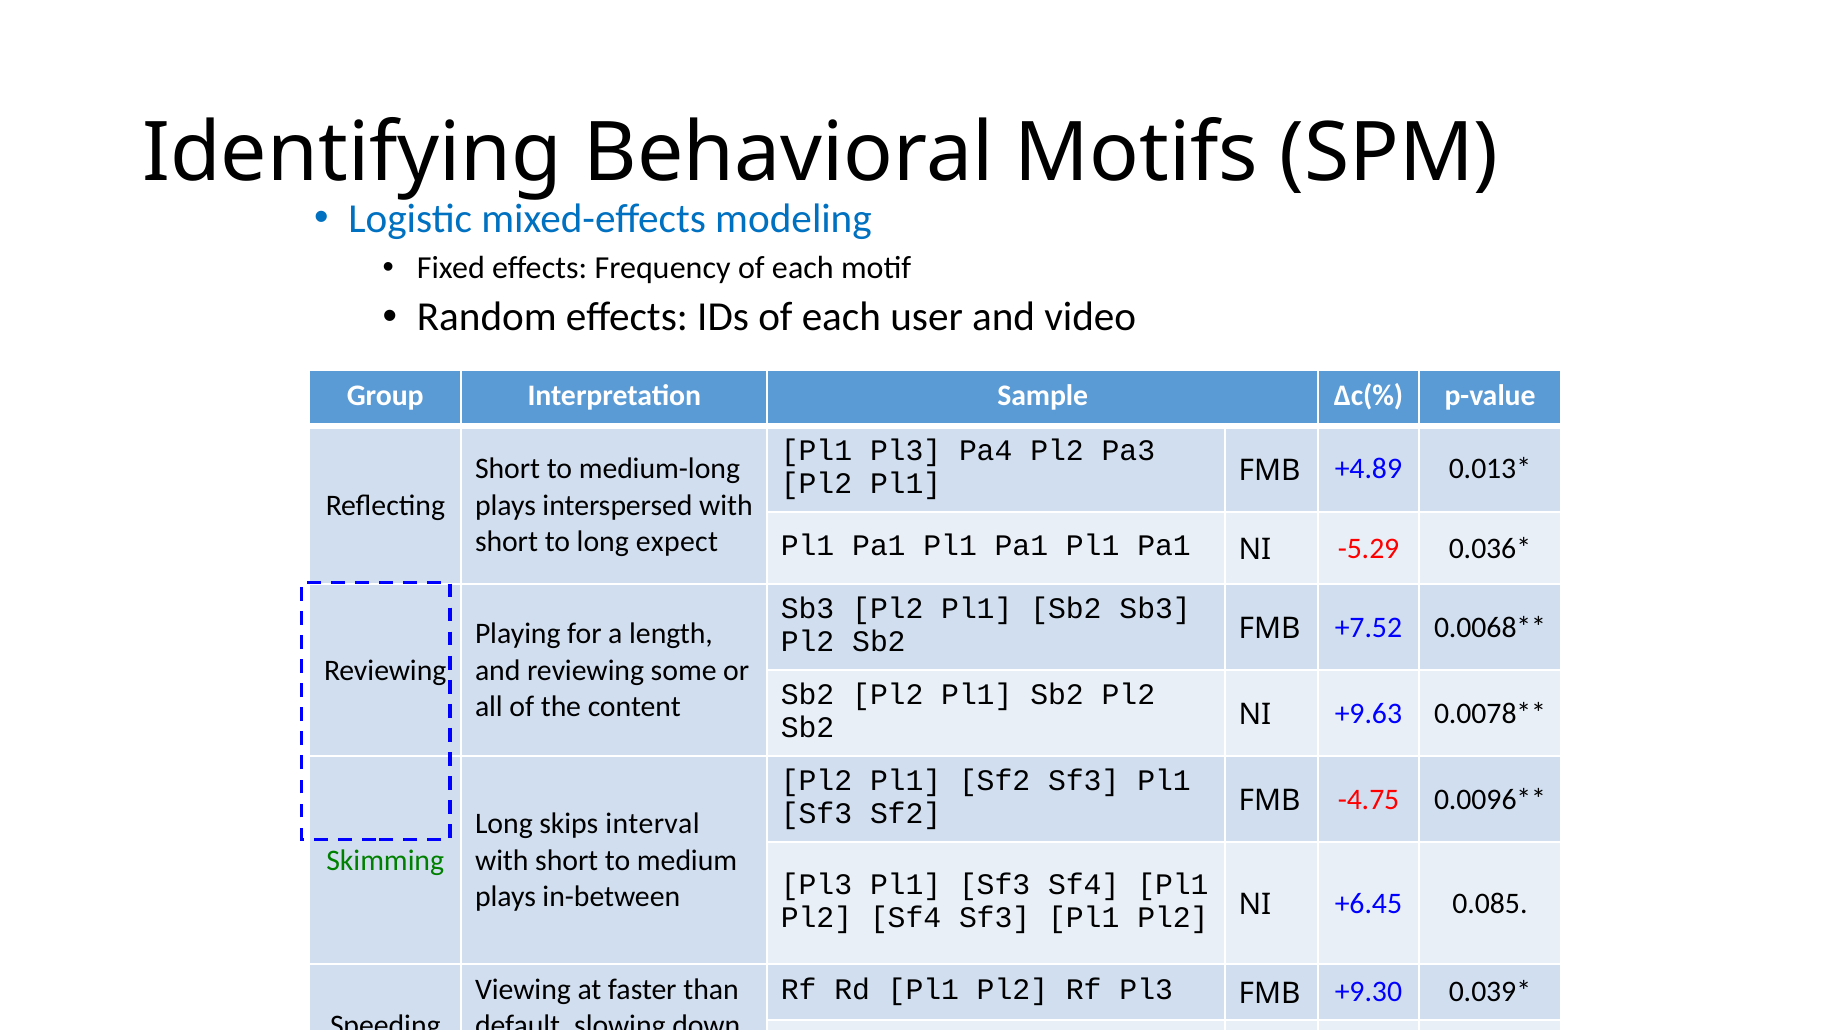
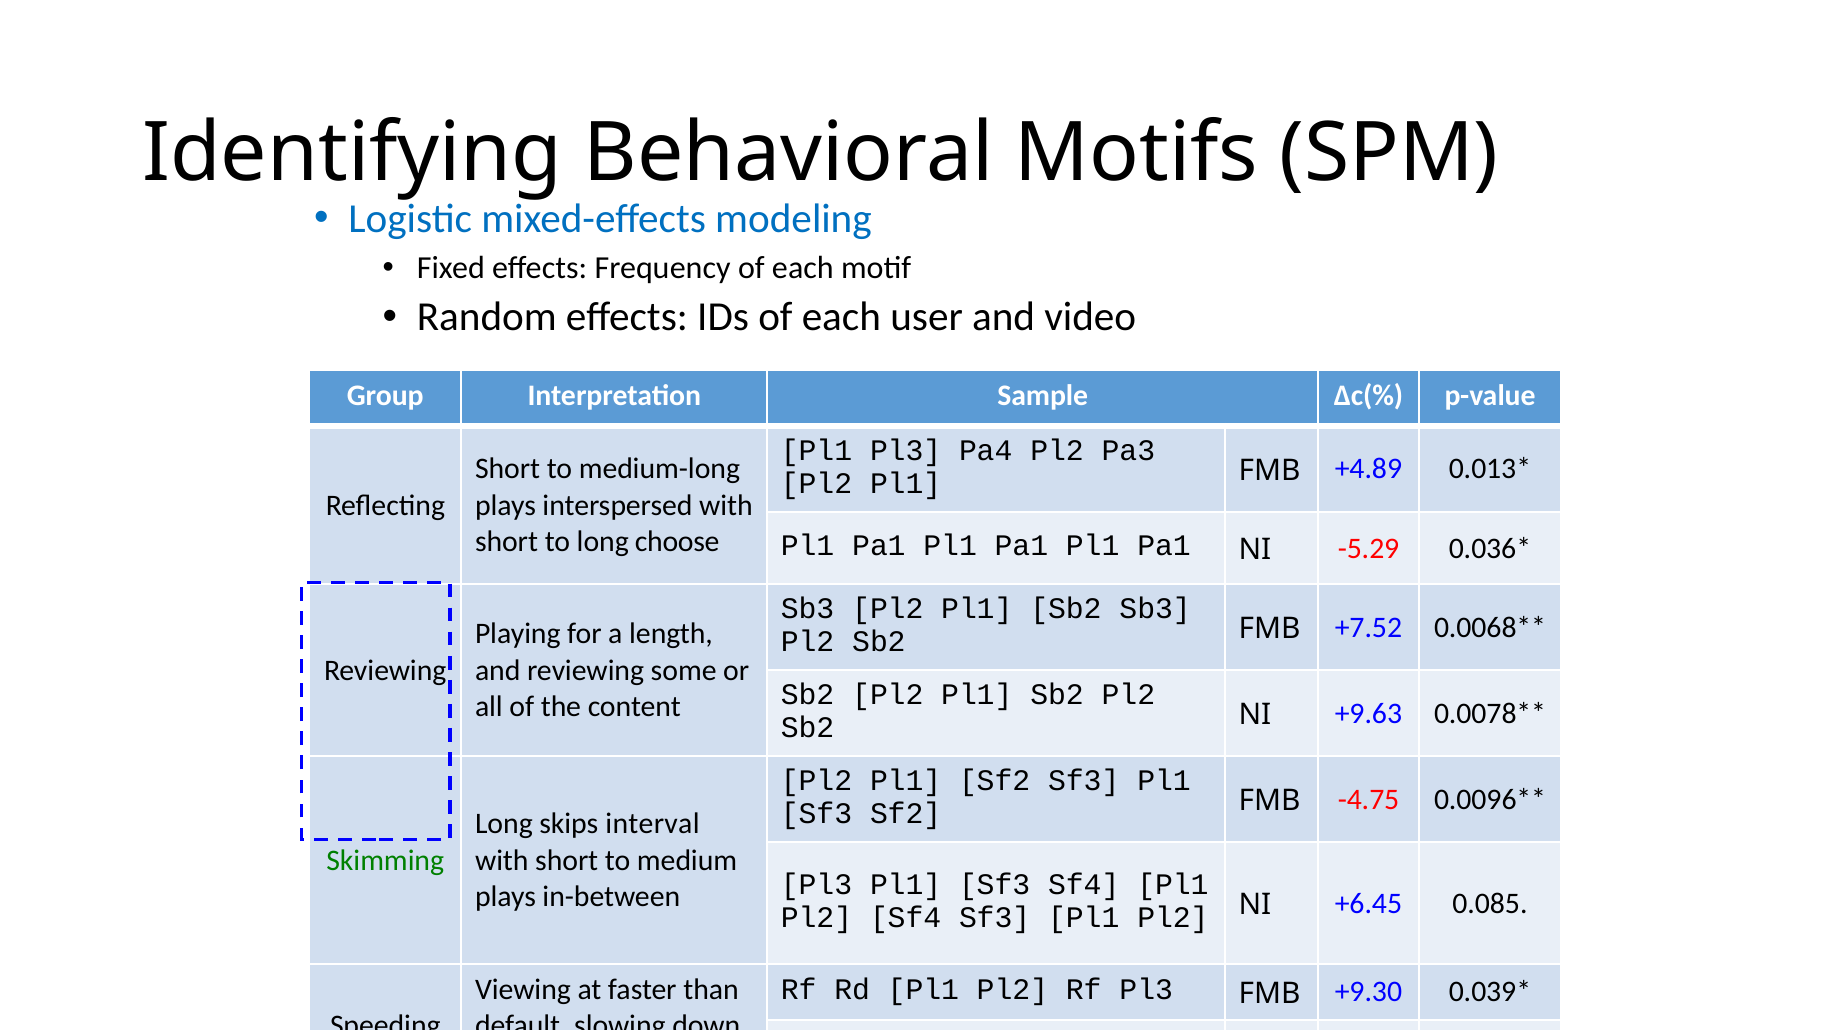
expect: expect -> choose
